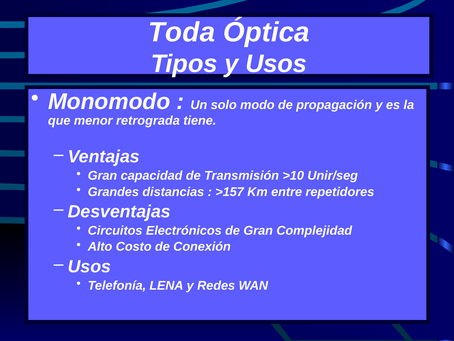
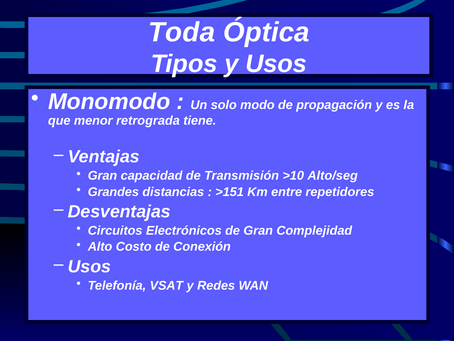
Unir/seg: Unir/seg -> Alto/seg
>157: >157 -> >151
LENA: LENA -> VSAT
